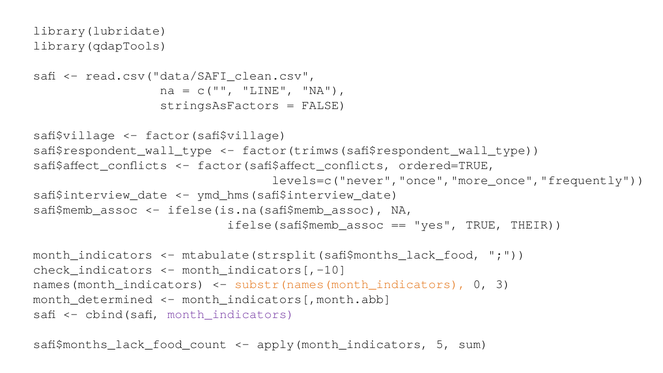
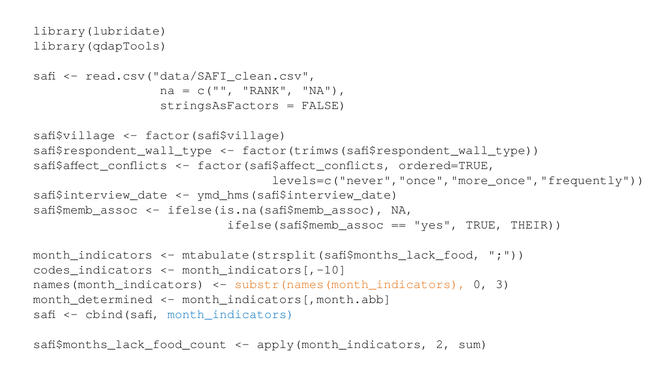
LINE: LINE -> RANK
check_indicators: check_indicators -> codes_indicators
month_indicators at (231, 314) colour: purple -> blue
5: 5 -> 2
